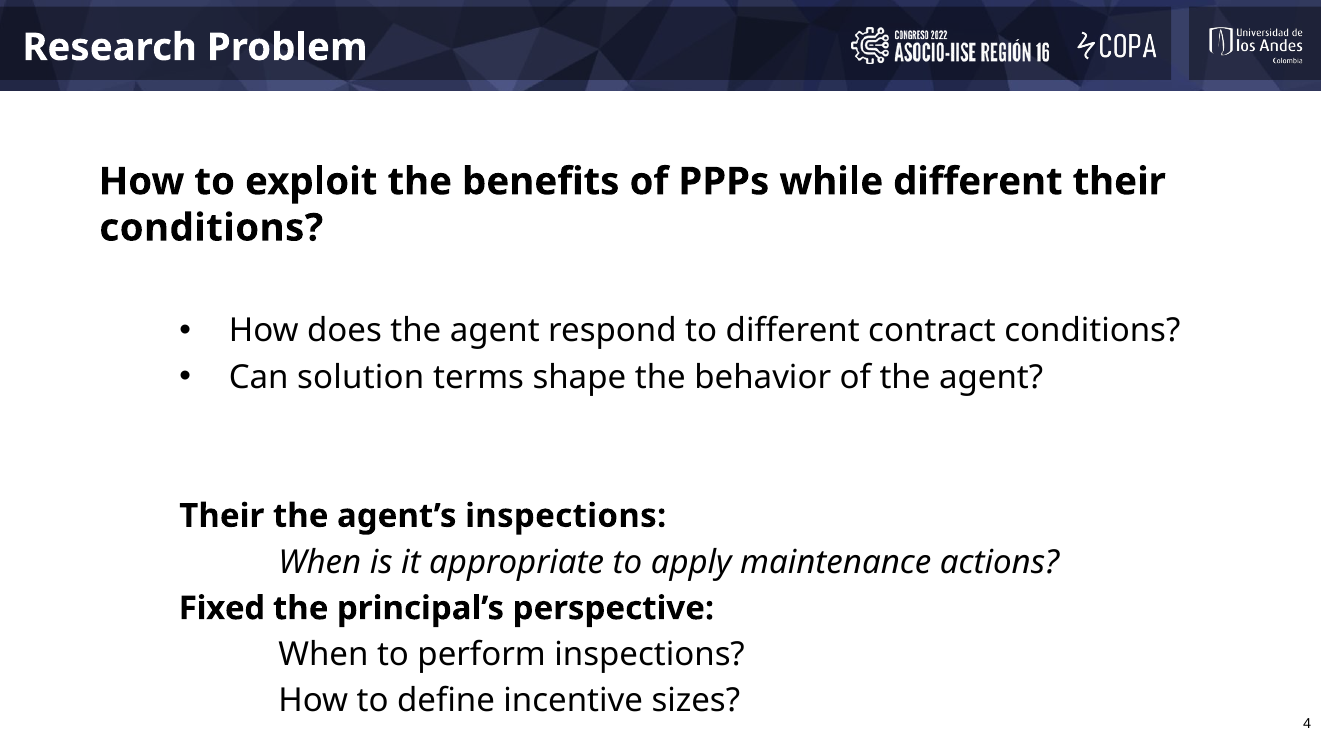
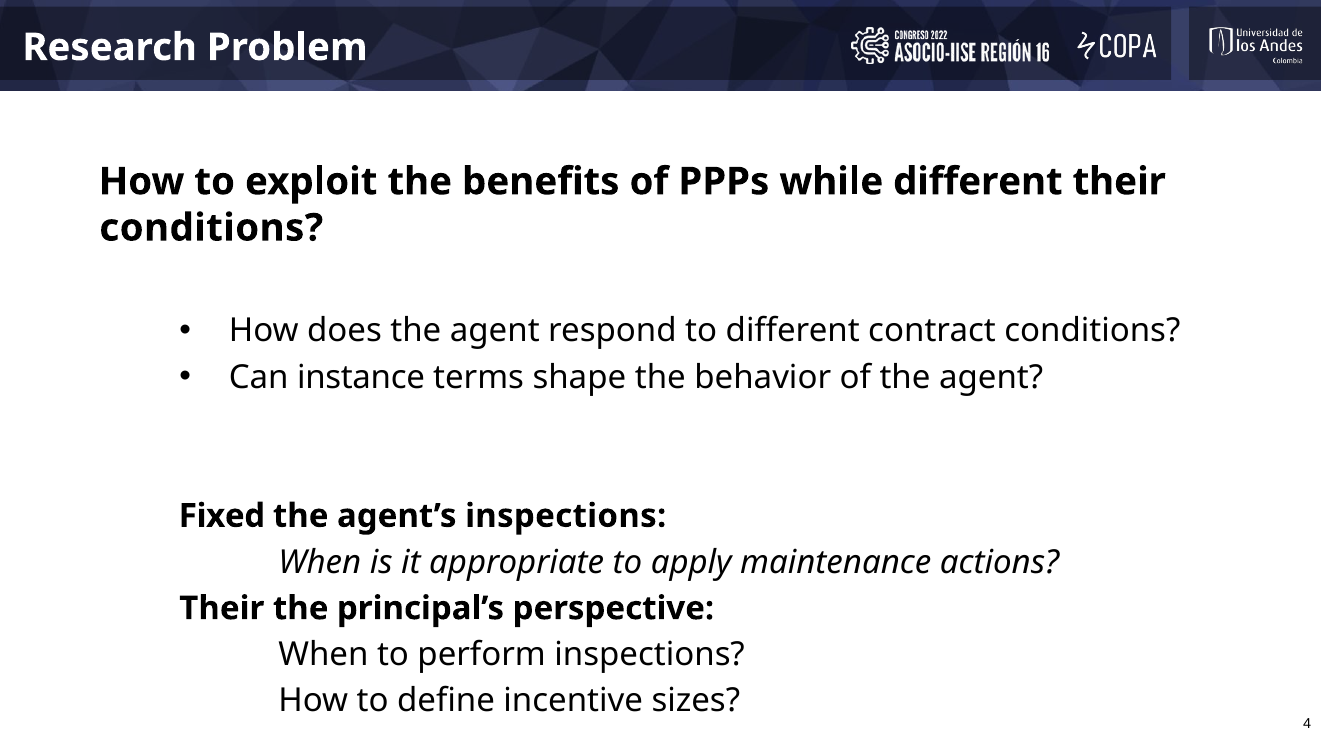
solution: solution -> instance
Their at (222, 516): Their -> Fixed
Fixed at (222, 608): Fixed -> Their
